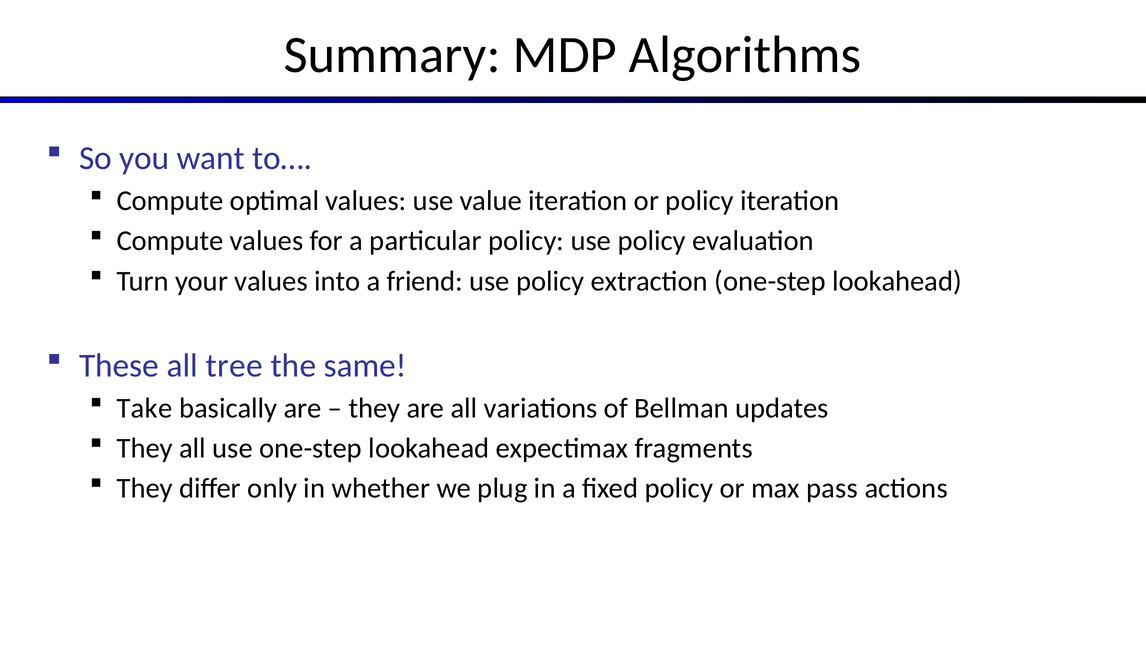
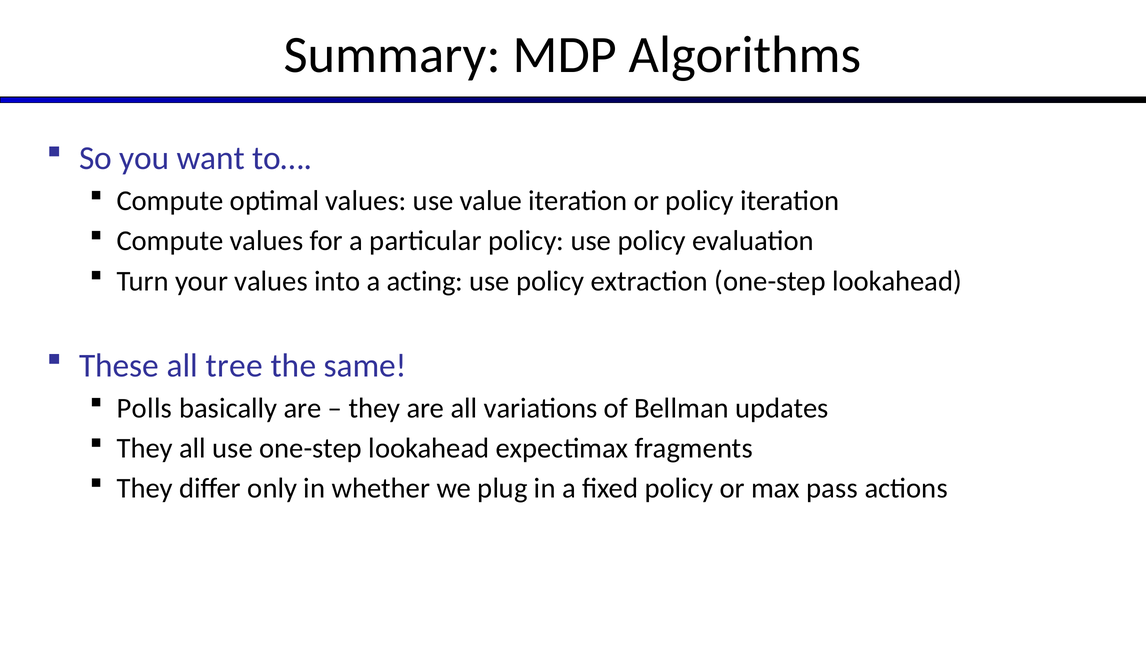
friend: friend -> acting
Take: Take -> Polls
